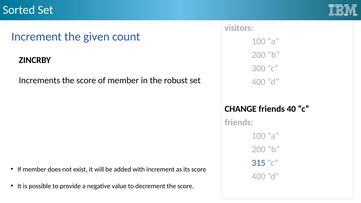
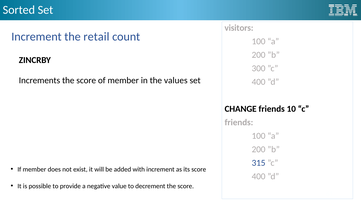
given: given -> retail
robust: robust -> values
40: 40 -> 10
